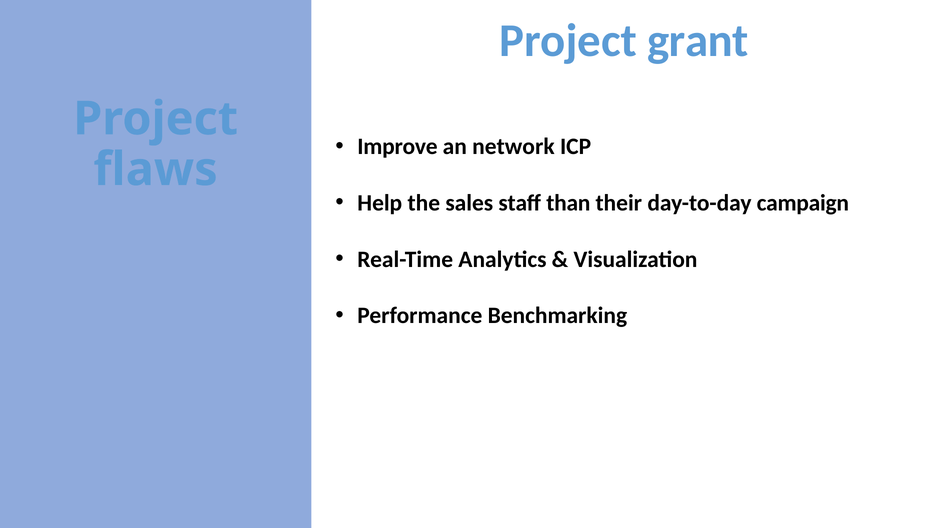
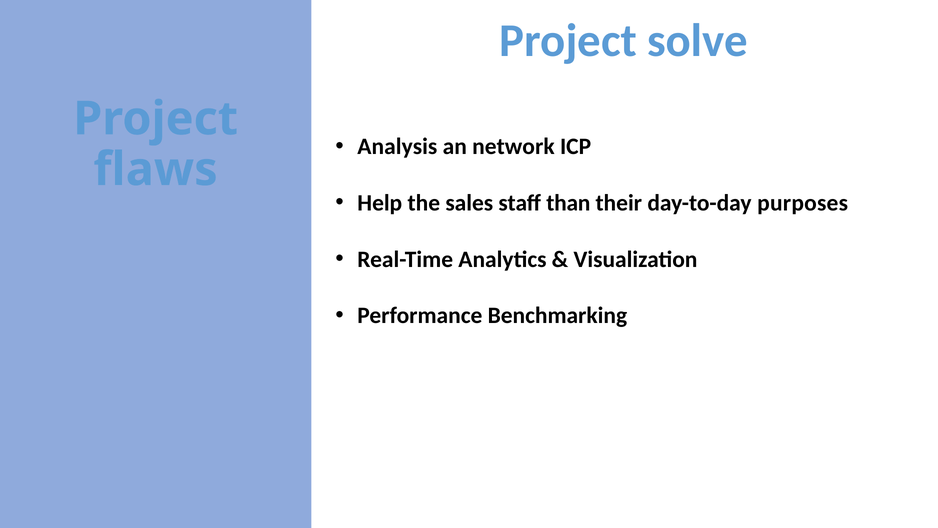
grant: grant -> solve
Improve: Improve -> Analysis
campaign: campaign -> purposes
